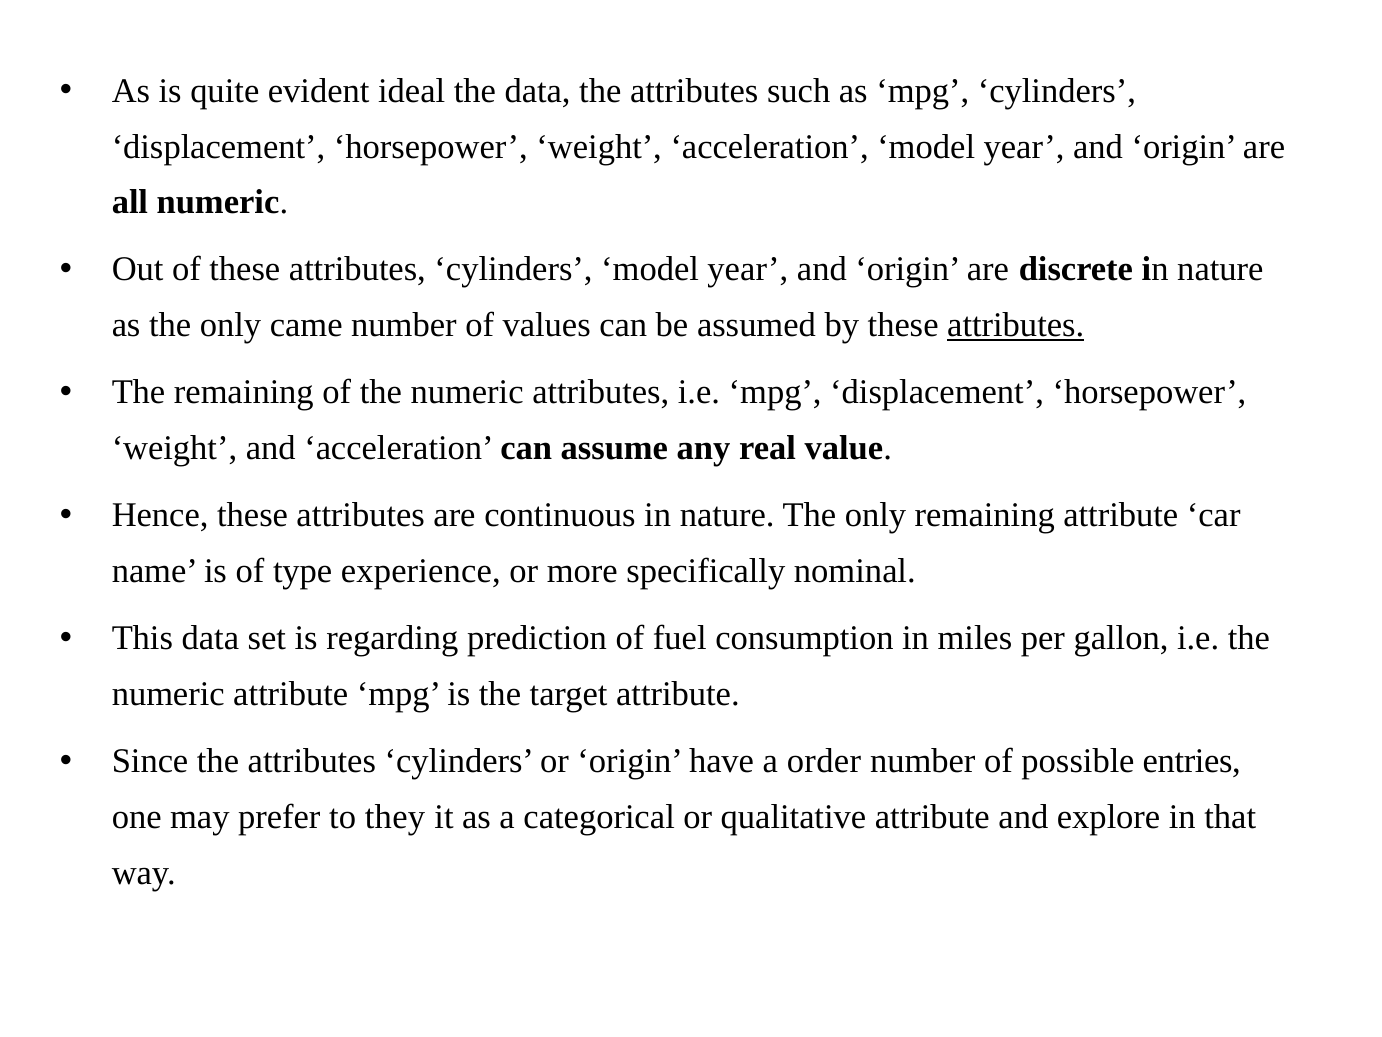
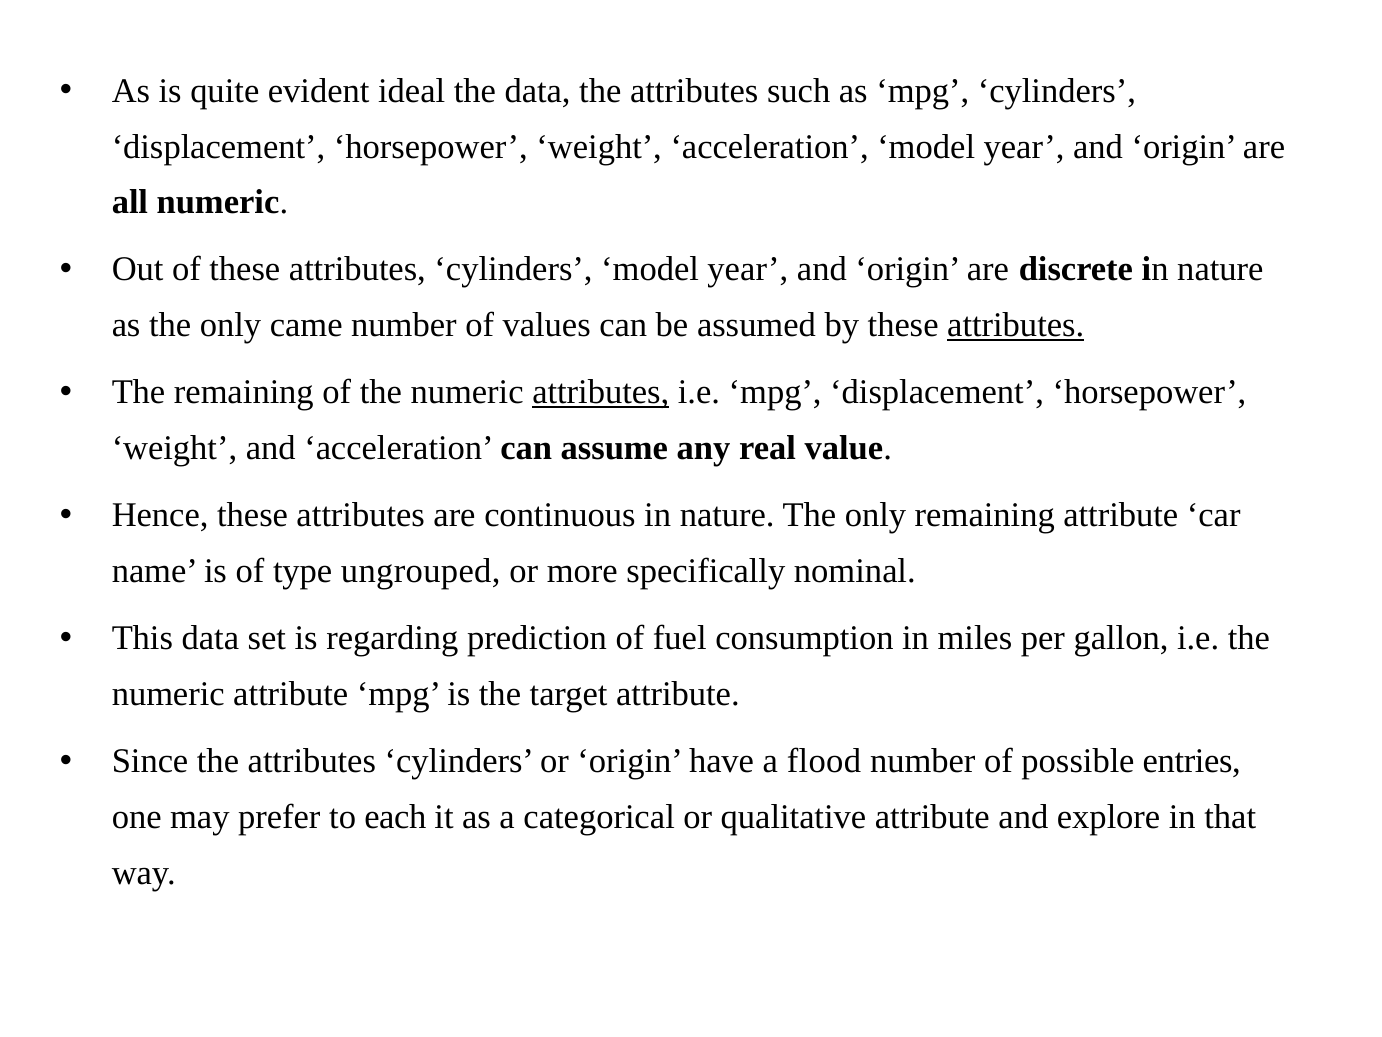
attributes at (601, 392) underline: none -> present
experience: experience -> ungrouped
order: order -> flood
they: they -> each
